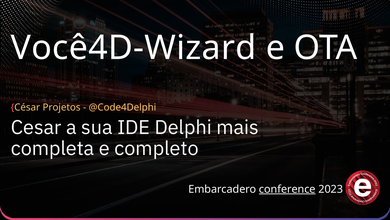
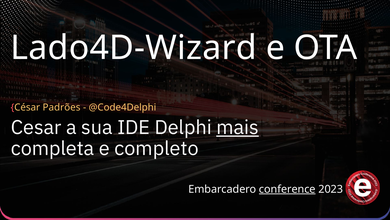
Você4D-Wizard: Você4D-Wizard -> Lado4D-Wizard
Projetos: Projetos -> Padrões
mais underline: none -> present
